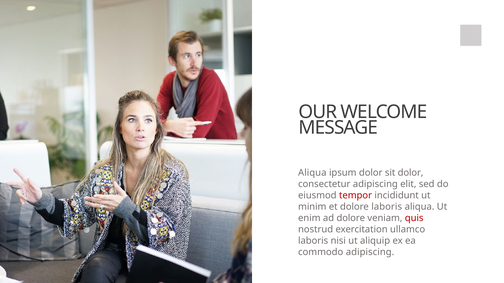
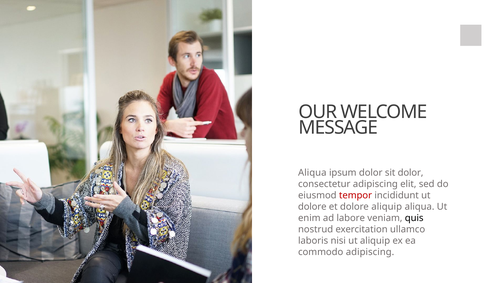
minim at (312, 207): minim -> dolore
dolore laboris: laboris -> aliquip
ad dolore: dolore -> labore
quis colour: red -> black
